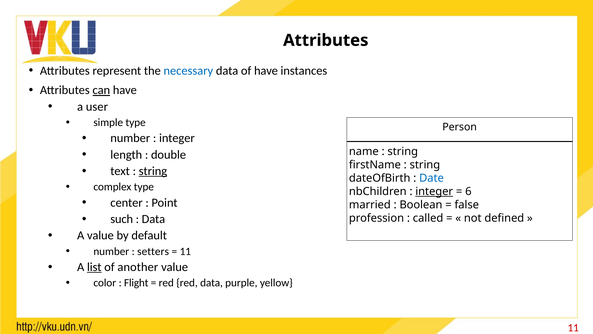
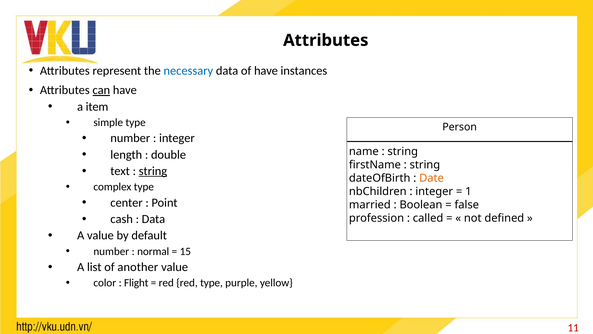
user: user -> item
Date colour: blue -> orange
integer at (434, 191) underline: present -> none
6: 6 -> 1
such: such -> cash
setters: setters -> normal
11 at (185, 251): 11 -> 15
list underline: present -> none
red data: data -> type
